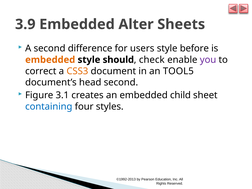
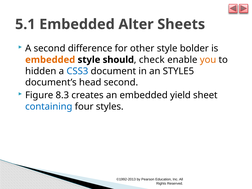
3.9: 3.9 -> 5.1
users: users -> other
before: before -> bolder
you colour: purple -> orange
correct: correct -> hidden
CSS3 colour: orange -> blue
TOOL5: TOOL5 -> STYLE5
3.1: 3.1 -> 8.3
child: child -> yield
